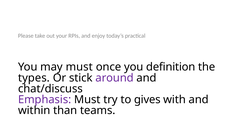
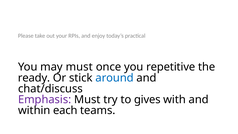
definition: definition -> repetitive
types: types -> ready
around colour: purple -> blue
than: than -> each
